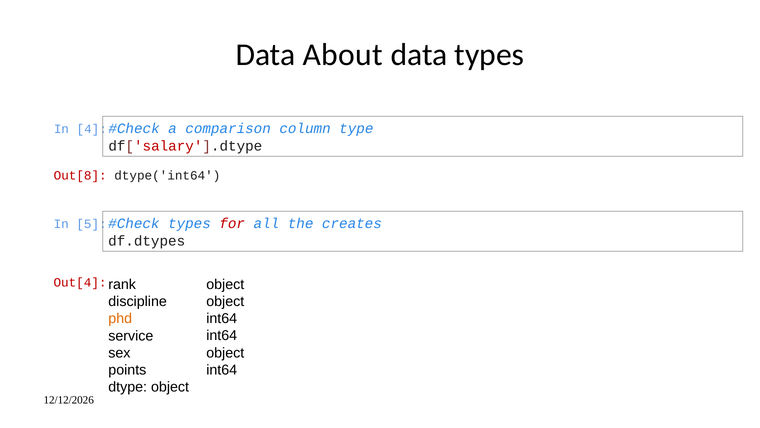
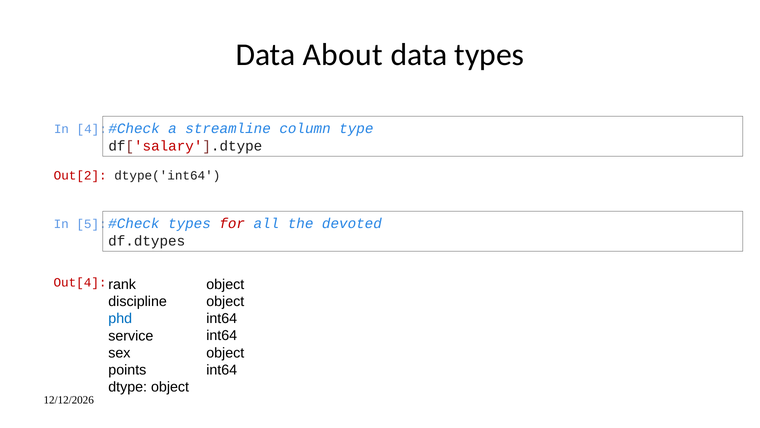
comparison: comparison -> streamline
Out[8: Out[8 -> Out[2
creates: creates -> devoted
phd colour: orange -> blue
